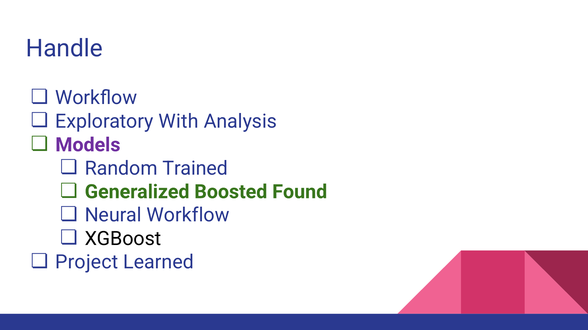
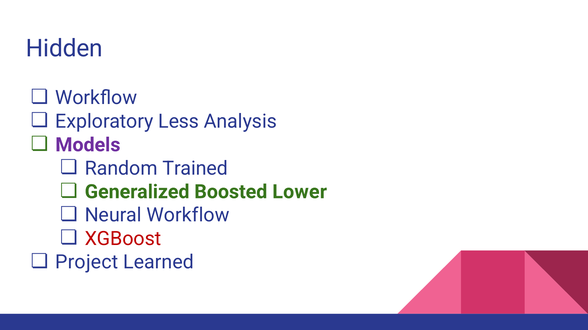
Handle: Handle -> Hidden
With: With -> Less
Found: Found -> Lower
XGBoost colour: black -> red
